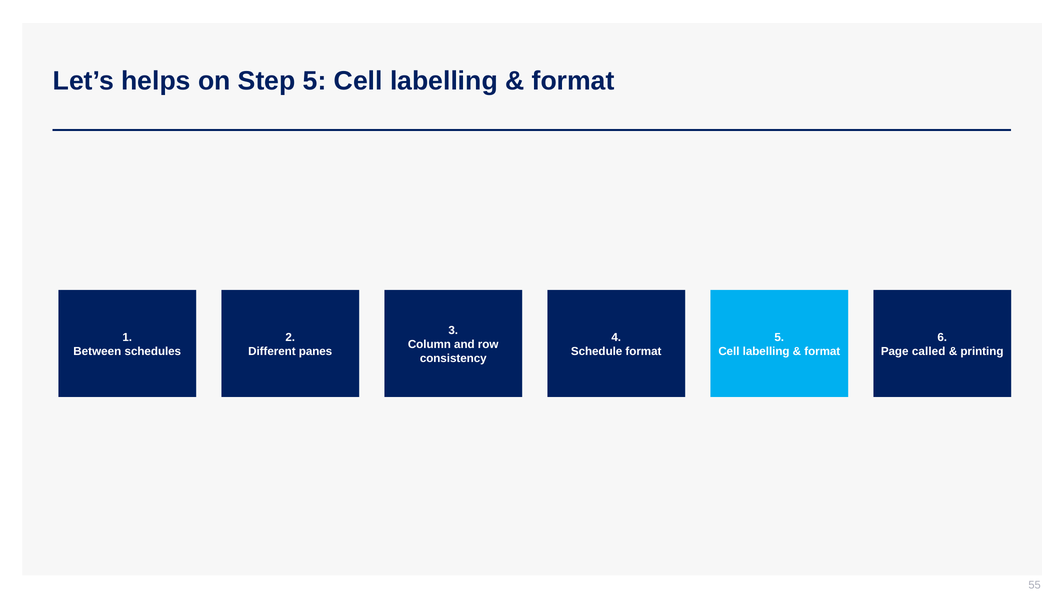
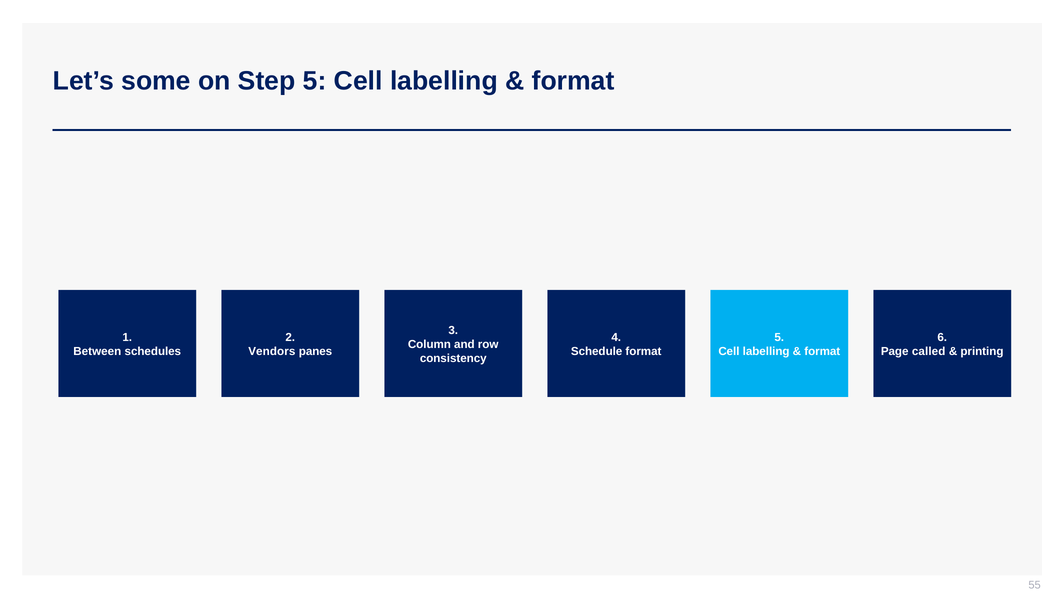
helps: helps -> some
Different: Different -> Vendors
